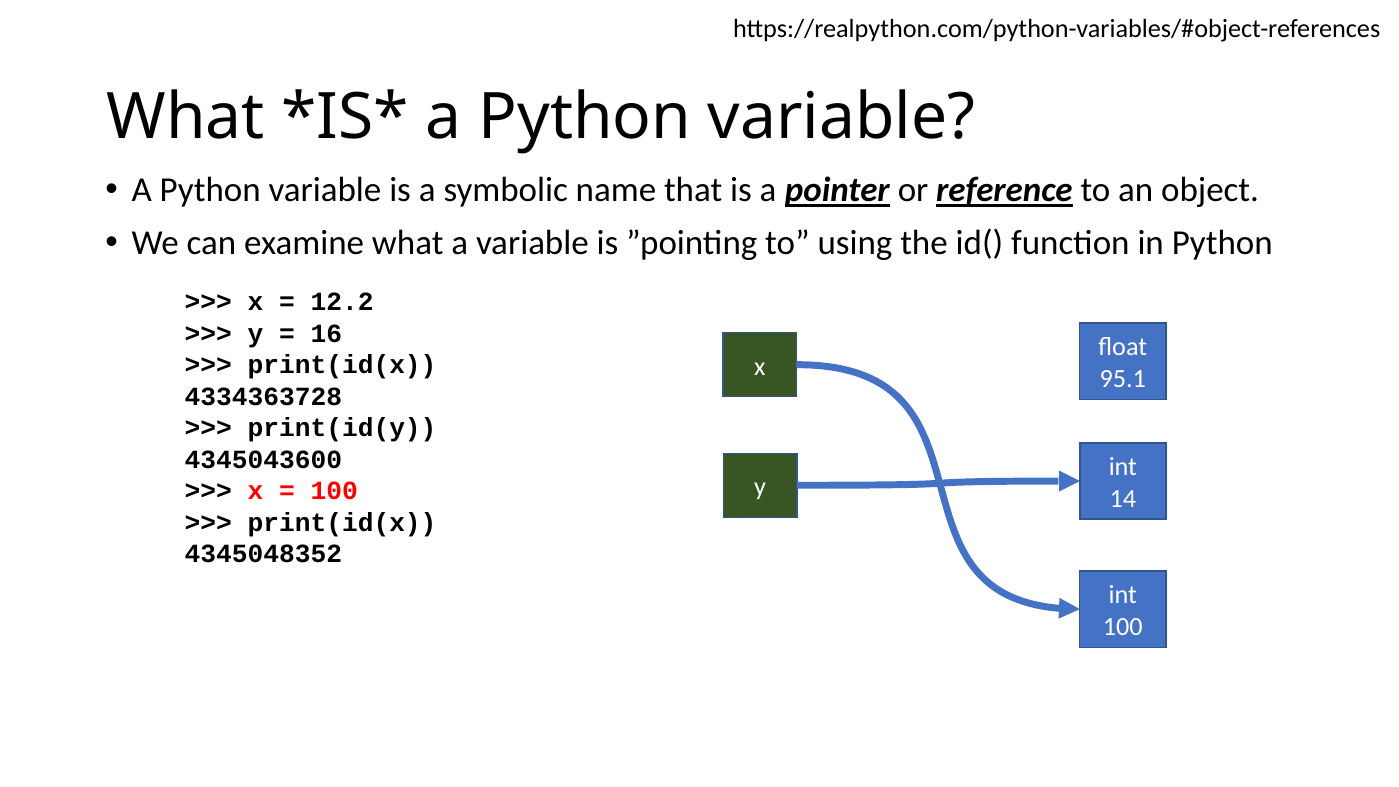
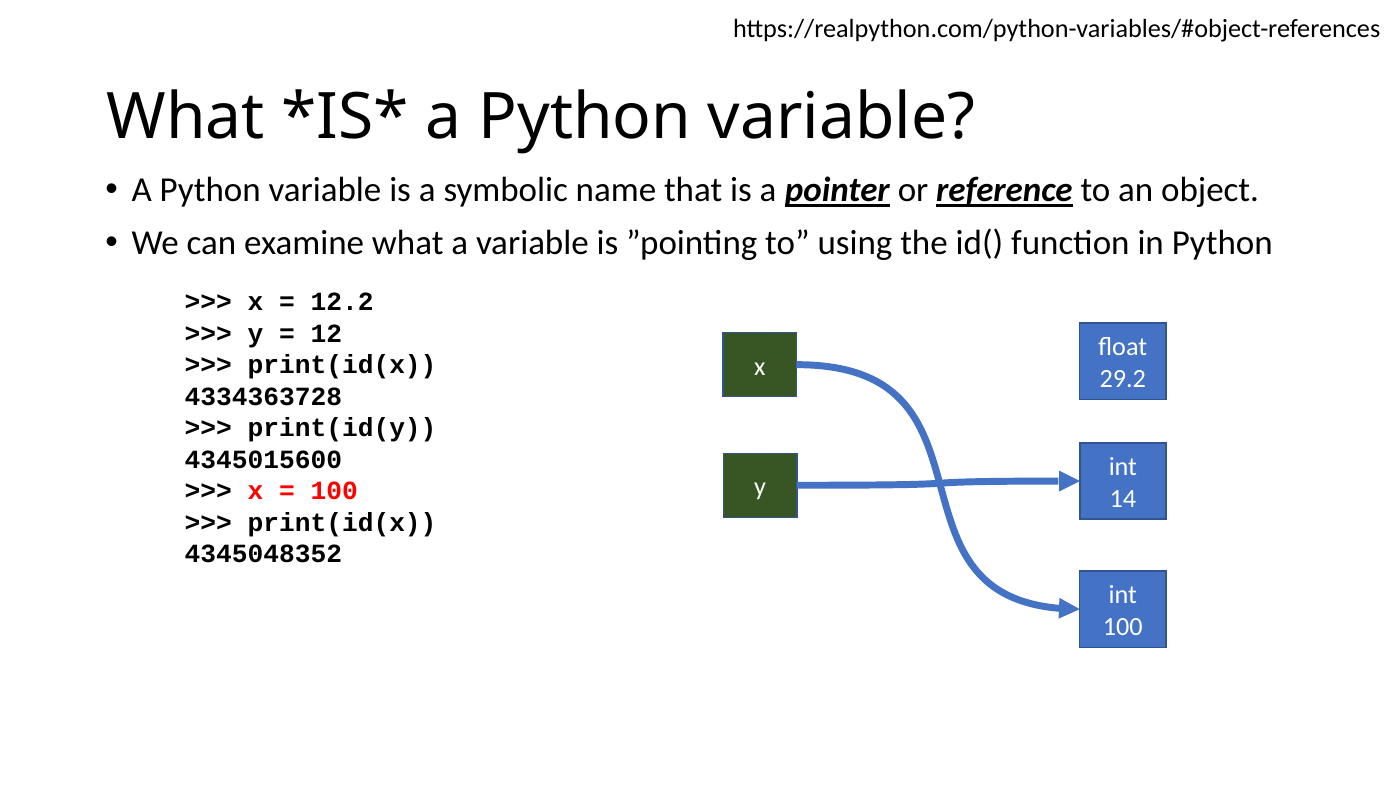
16: 16 -> 12
95.1: 95.1 -> 29.2
4345043600: 4345043600 -> 4345015600
